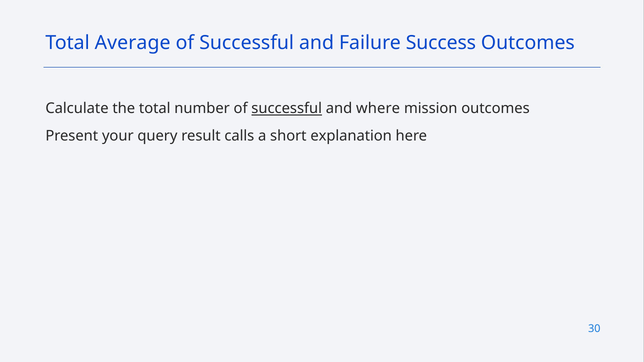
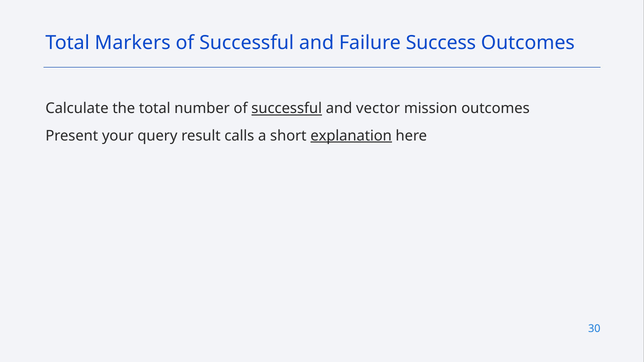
Average: Average -> Markers
where: where -> vector
explanation underline: none -> present
